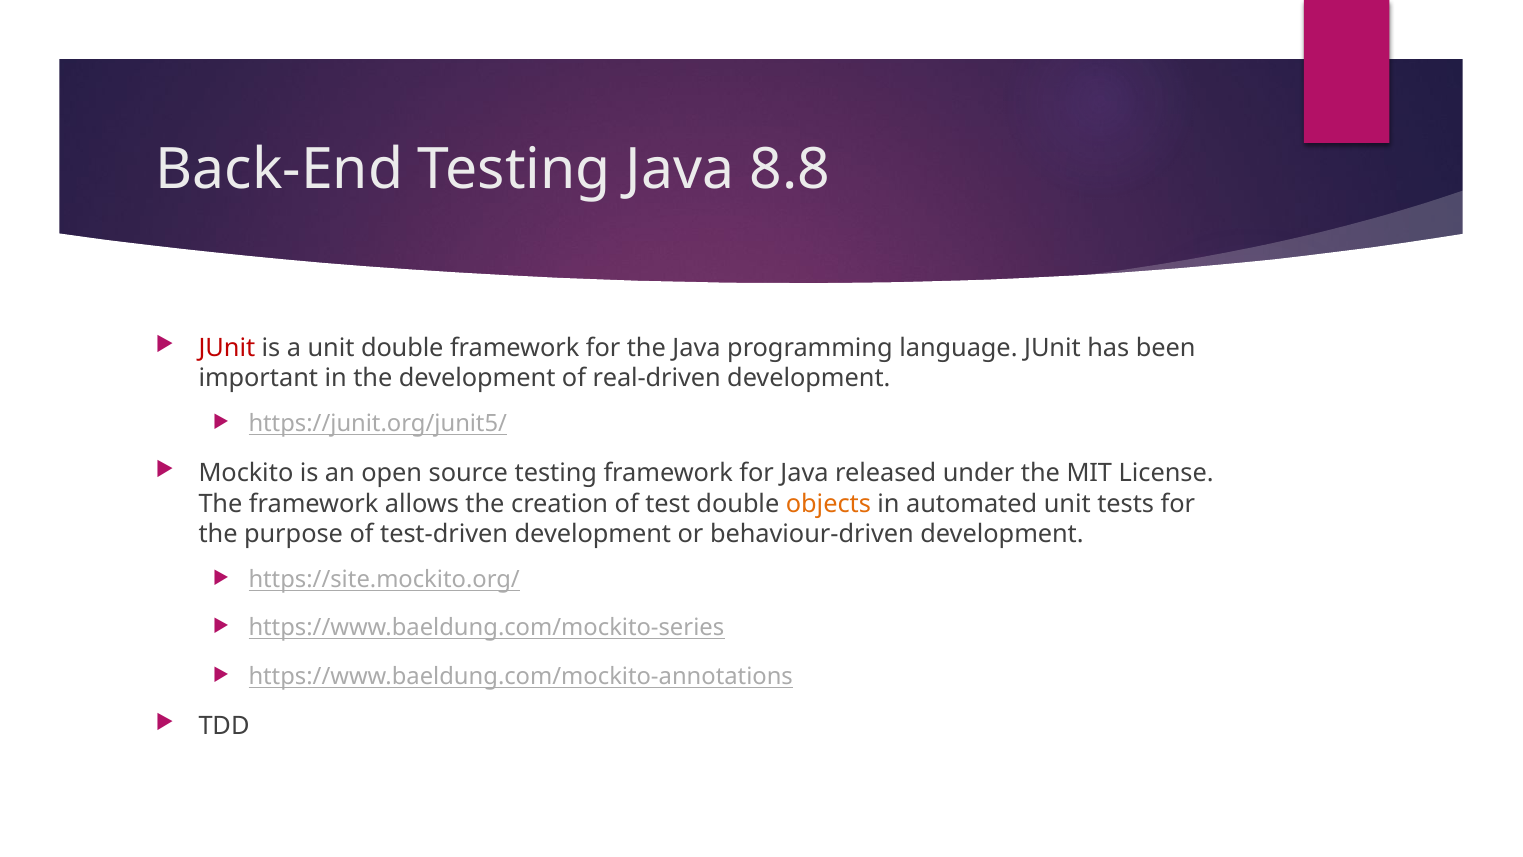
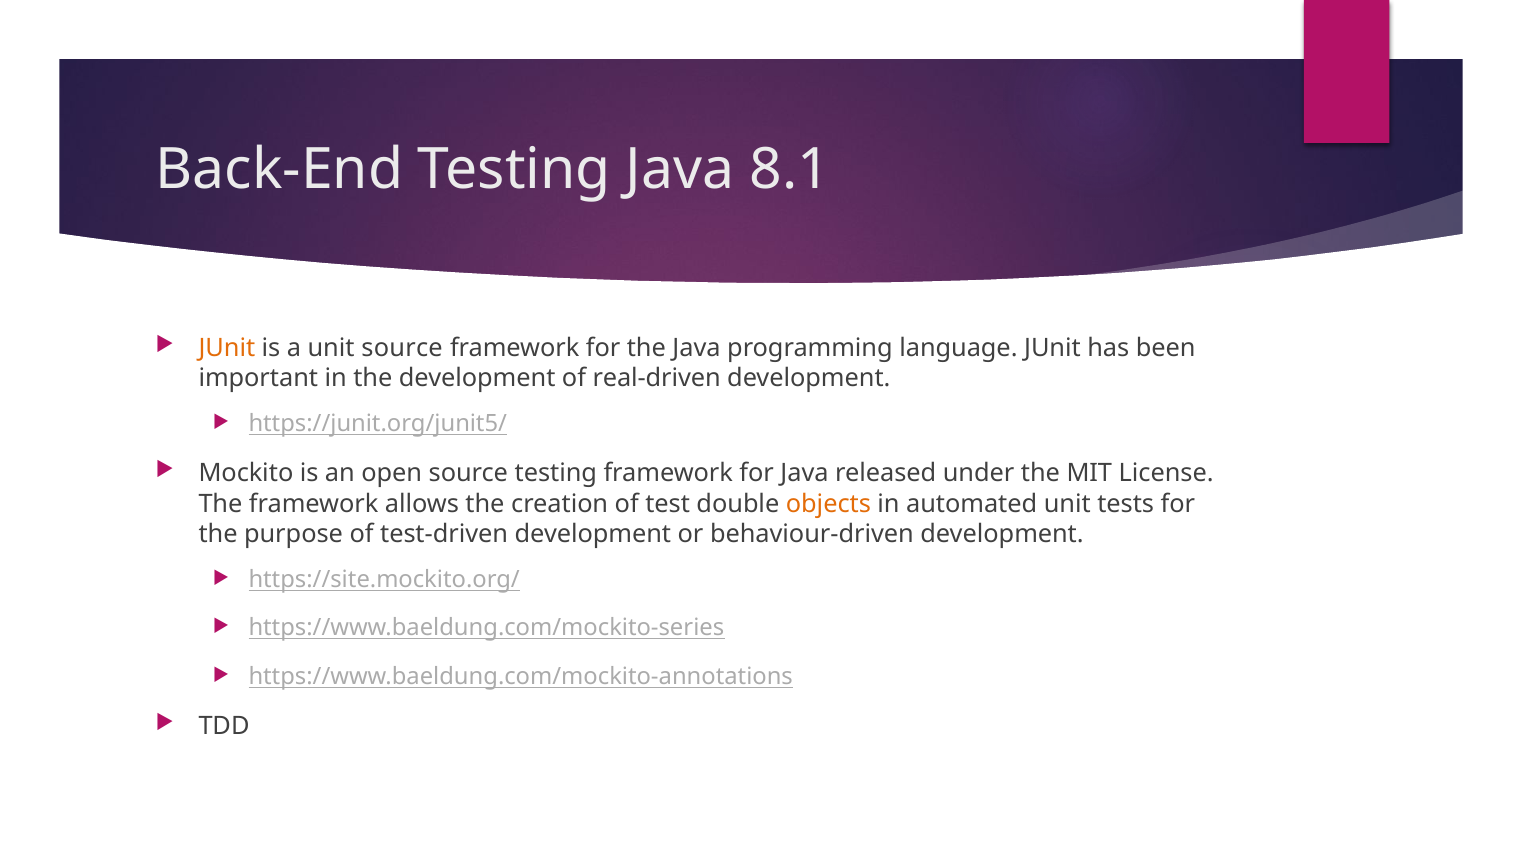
8.8: 8.8 -> 8.1
JUnit at (227, 348) colour: red -> orange
unit double: double -> source
